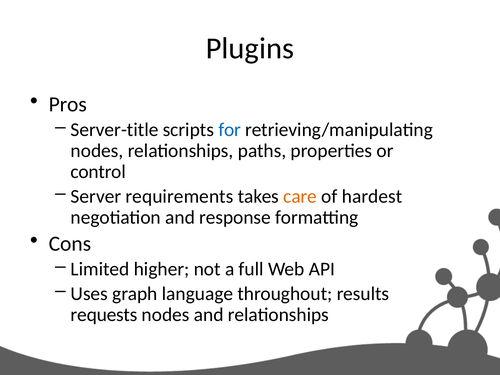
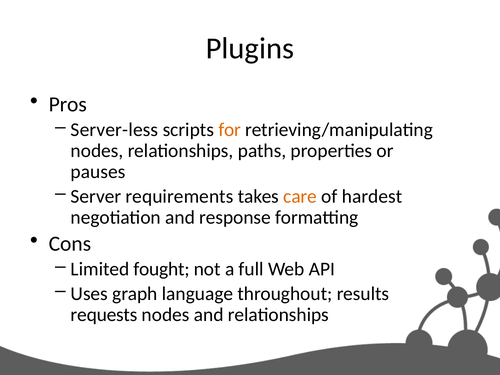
Server-title: Server-title -> Server-less
for colour: blue -> orange
control: control -> pauses
higher: higher -> fought
